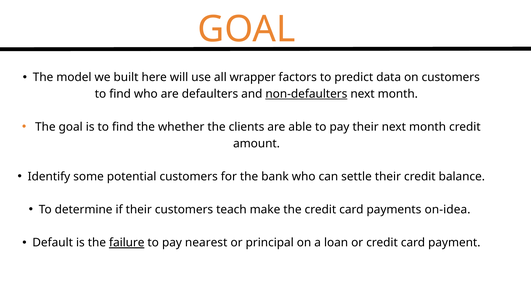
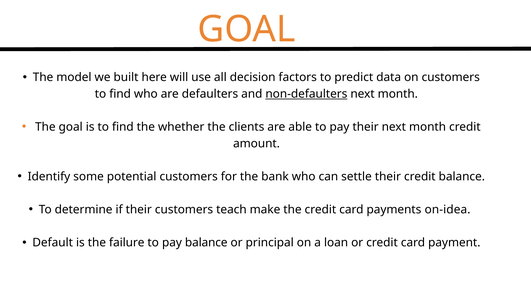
wrapper: wrapper -> decision
failure underline: present -> none
pay nearest: nearest -> balance
